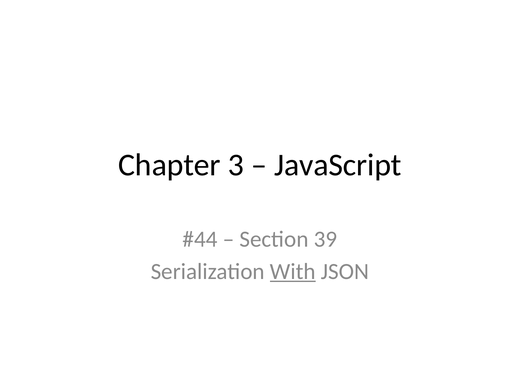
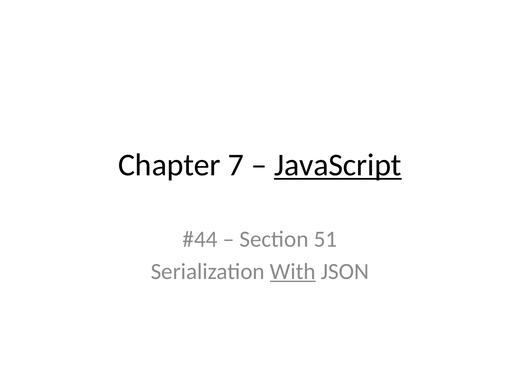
3: 3 -> 7
JavaScript underline: none -> present
39: 39 -> 51
